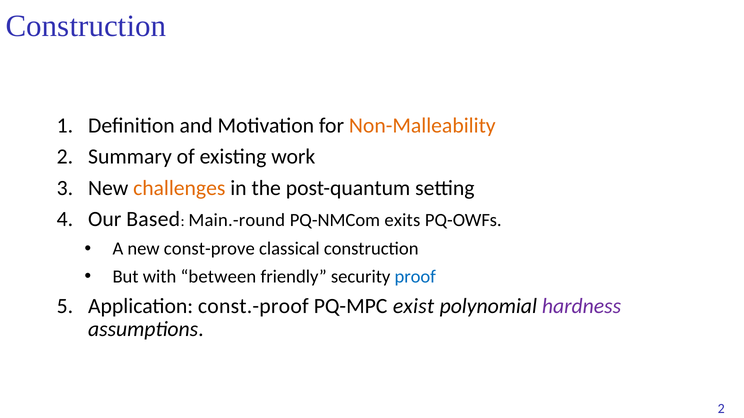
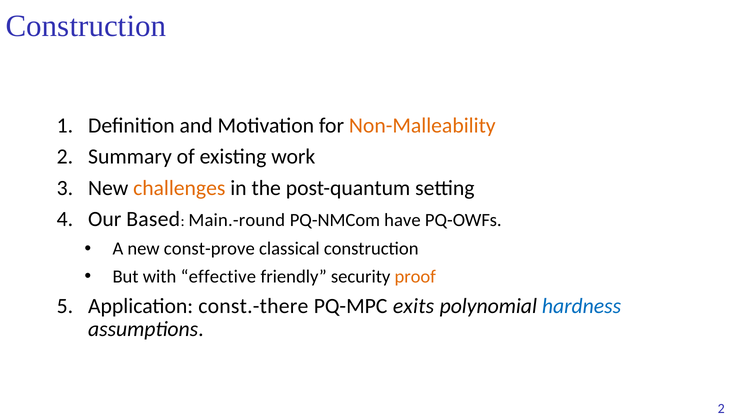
exits: exits -> have
between: between -> effective
proof colour: blue -> orange
const.-proof: const.-proof -> const.-there
exist: exist -> exits
hardness colour: purple -> blue
